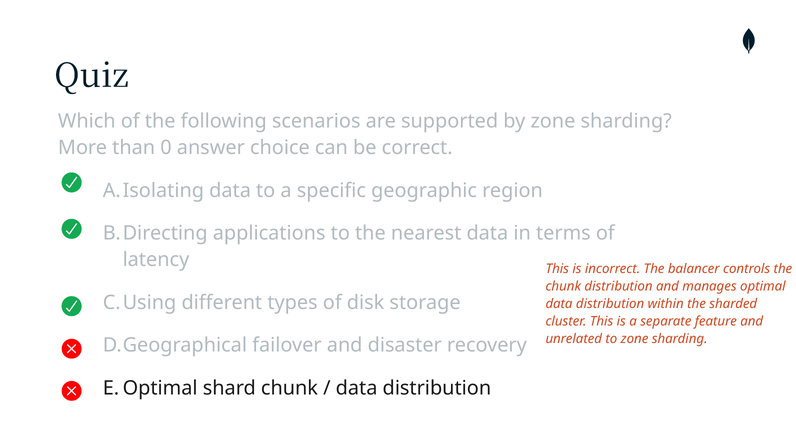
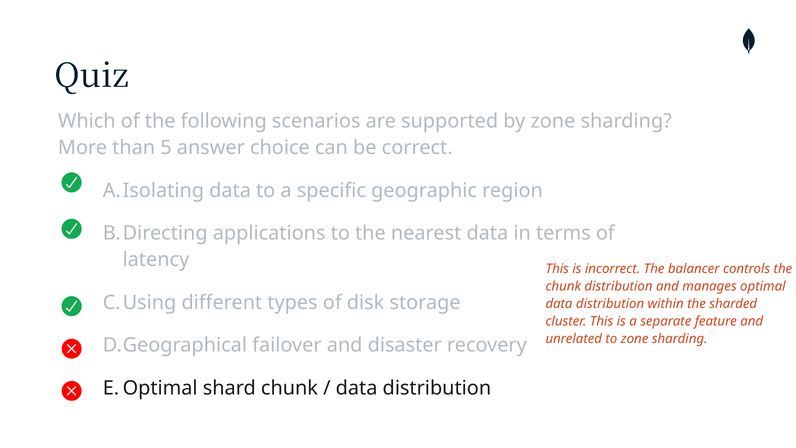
0: 0 -> 5
